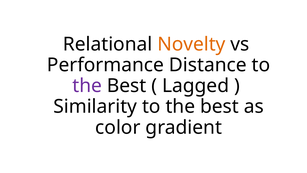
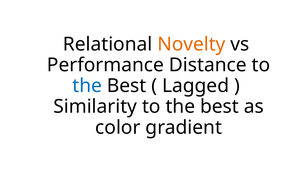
the at (87, 86) colour: purple -> blue
